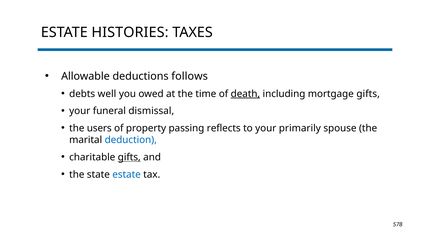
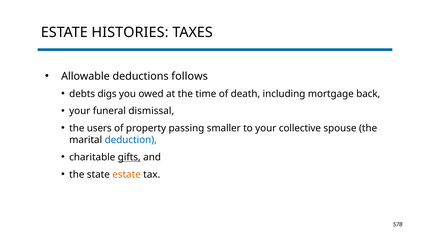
well: well -> digs
death underline: present -> none
mortgage gifts: gifts -> back
reflects: reflects -> smaller
primarily: primarily -> collective
estate at (127, 174) colour: blue -> orange
